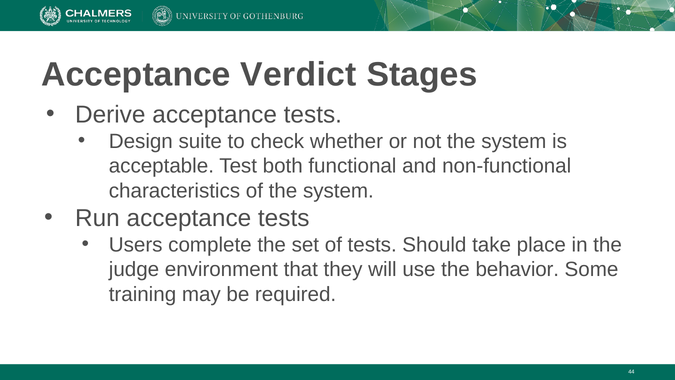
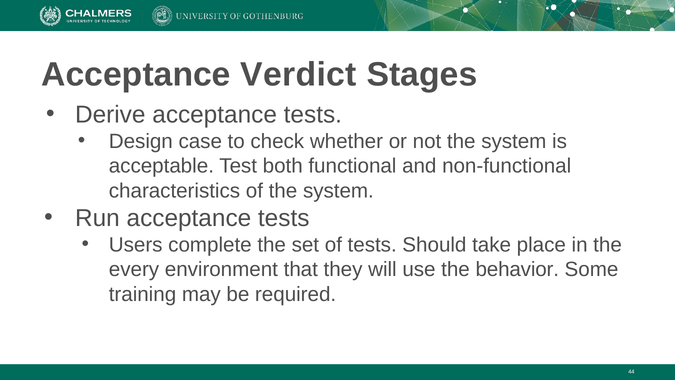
suite: suite -> case
judge: judge -> every
